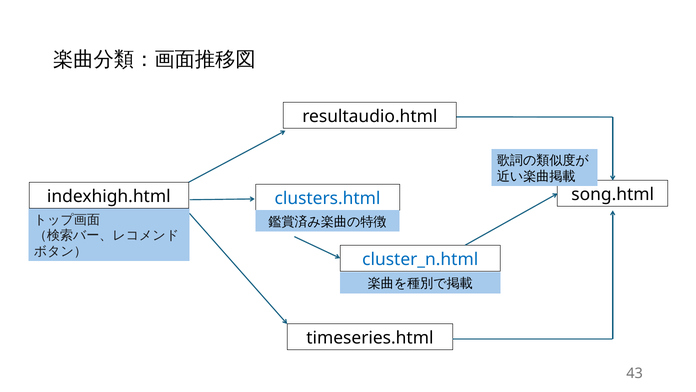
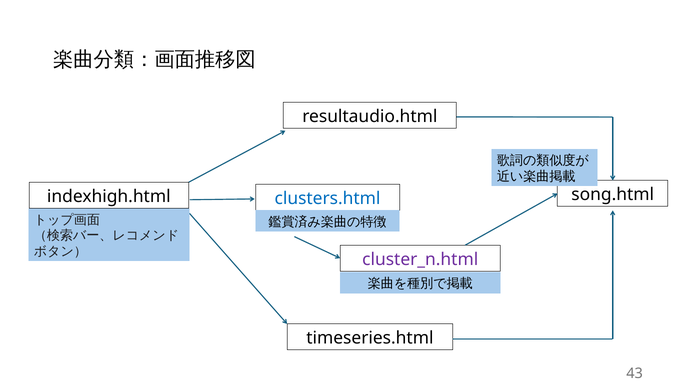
cluster_n.html colour: blue -> purple
